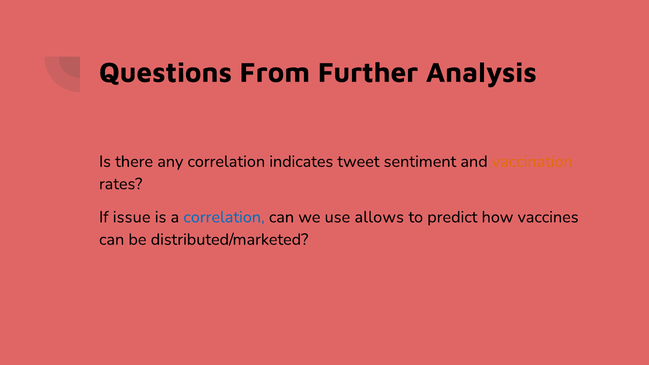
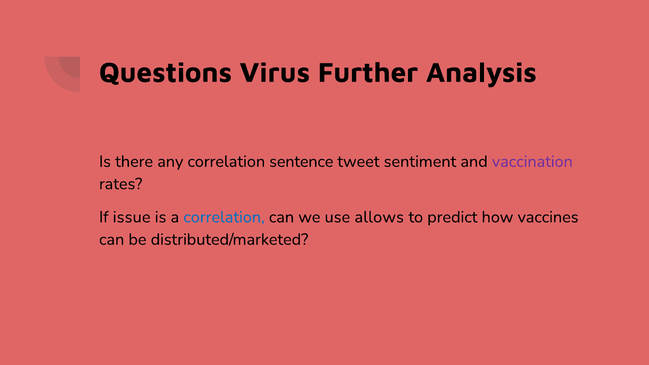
From: From -> Virus
indicates: indicates -> sentence
vaccination colour: orange -> purple
